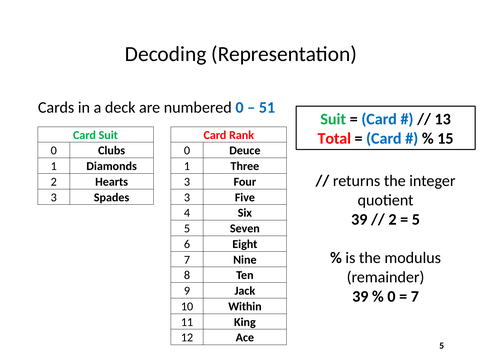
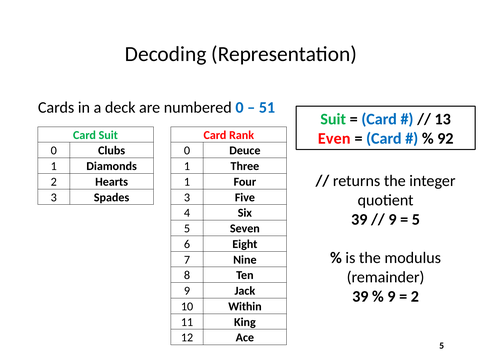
Total: Total -> Even
15: 15 -> 92
Hearts 3: 3 -> 1
2 at (393, 219): 2 -> 9
0 at (391, 296): 0 -> 9
7 at (415, 296): 7 -> 2
